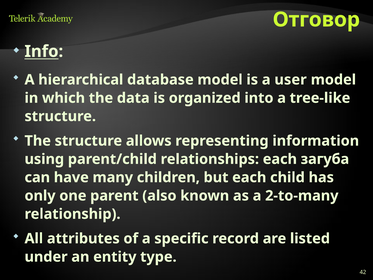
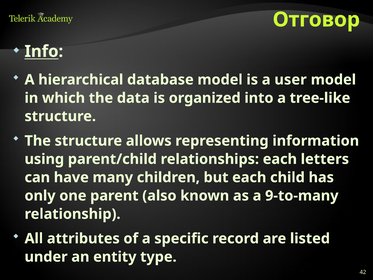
загуба: загуба -> letters
2-to-many: 2-to-many -> 9-to-many
